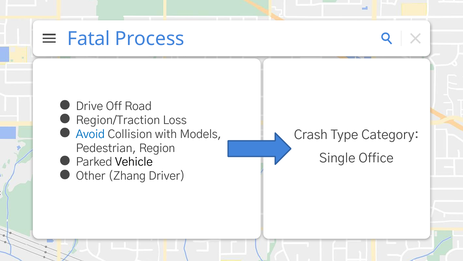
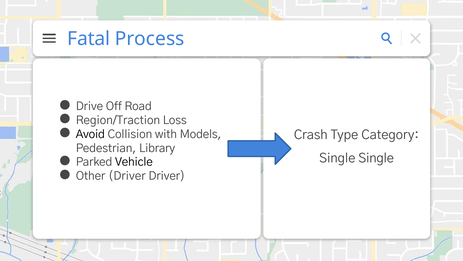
Avoid colour: blue -> black
Region: Region -> Library
Single Office: Office -> Single
Other Zhang: Zhang -> Driver
